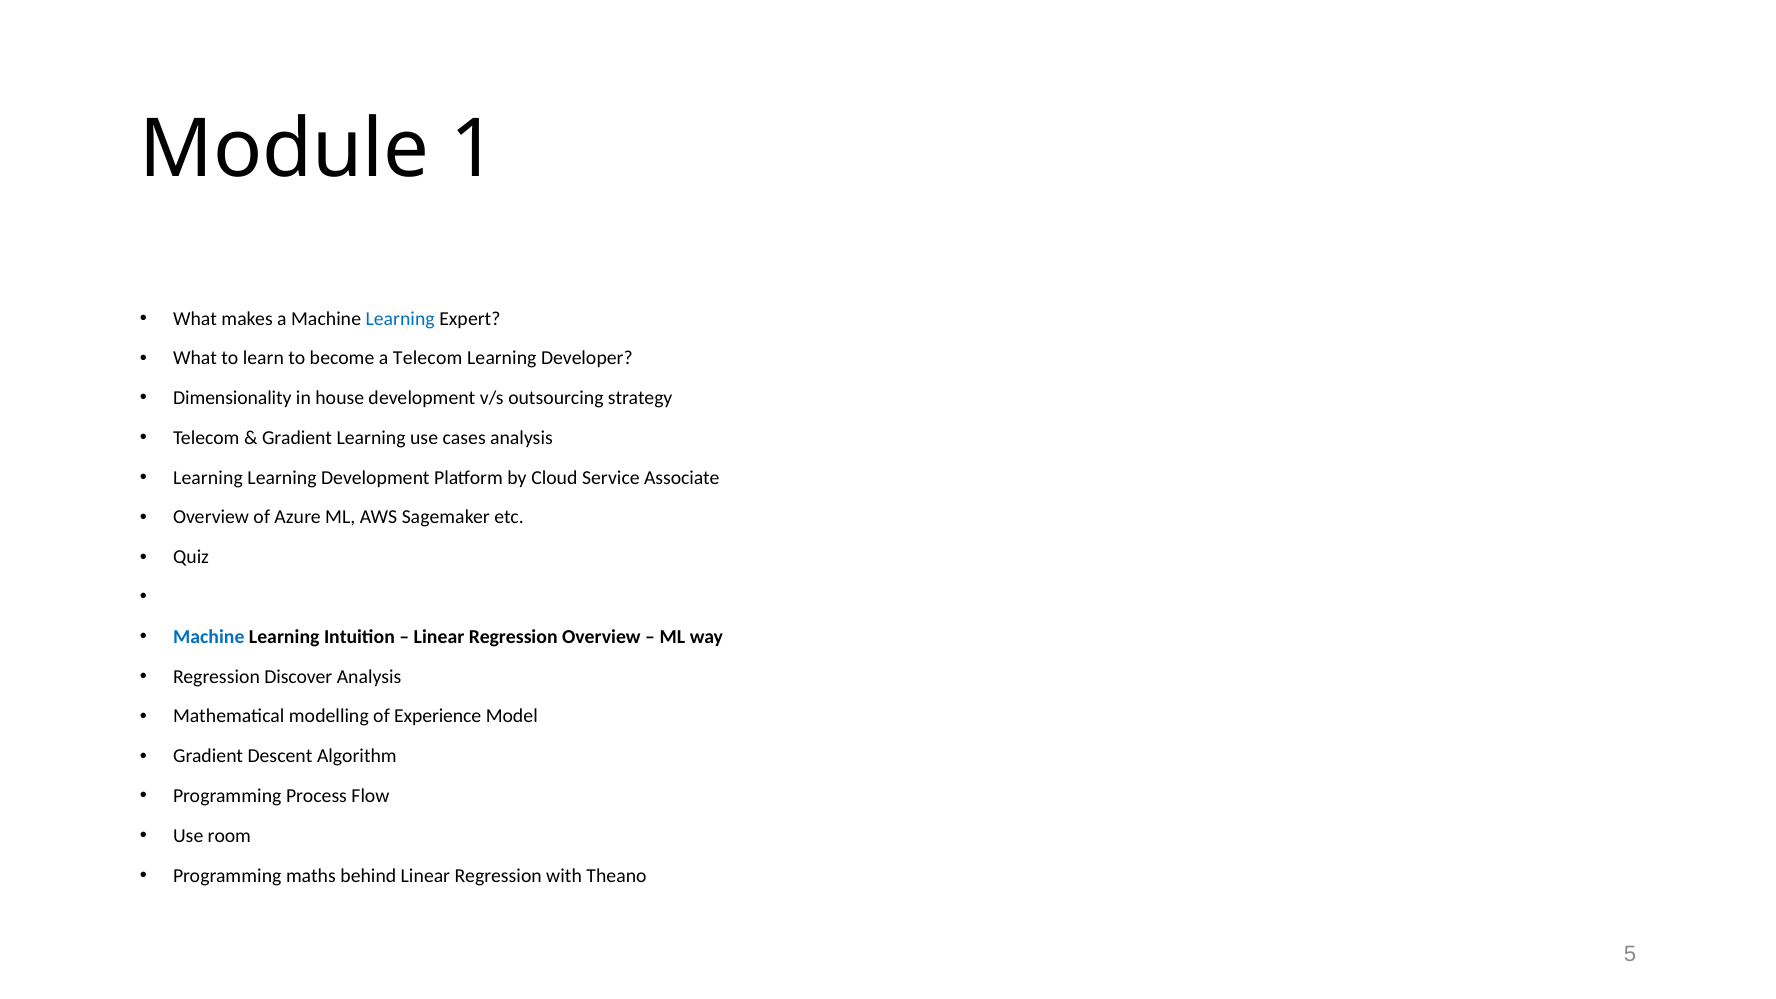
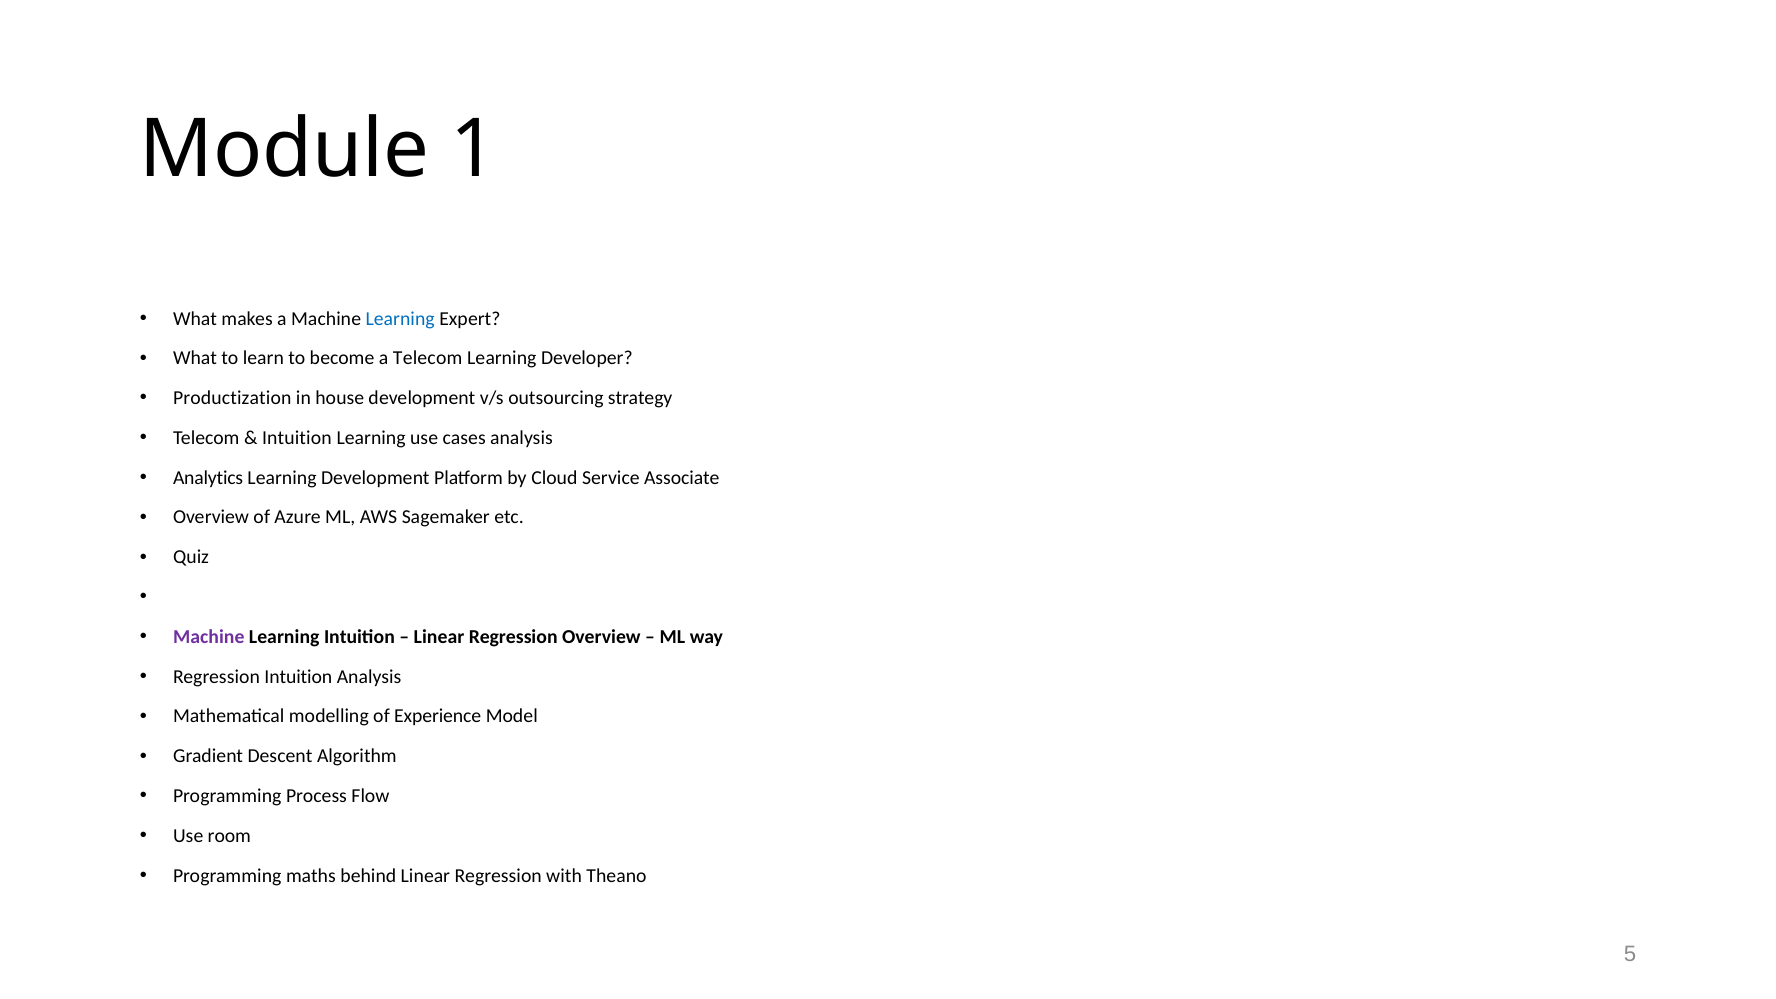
Dimensionality: Dimensionality -> Productization
Gradient at (297, 438): Gradient -> Intuition
Learning at (208, 478): Learning -> Analytics
Machine at (209, 637) colour: blue -> purple
Regression Discover: Discover -> Intuition
